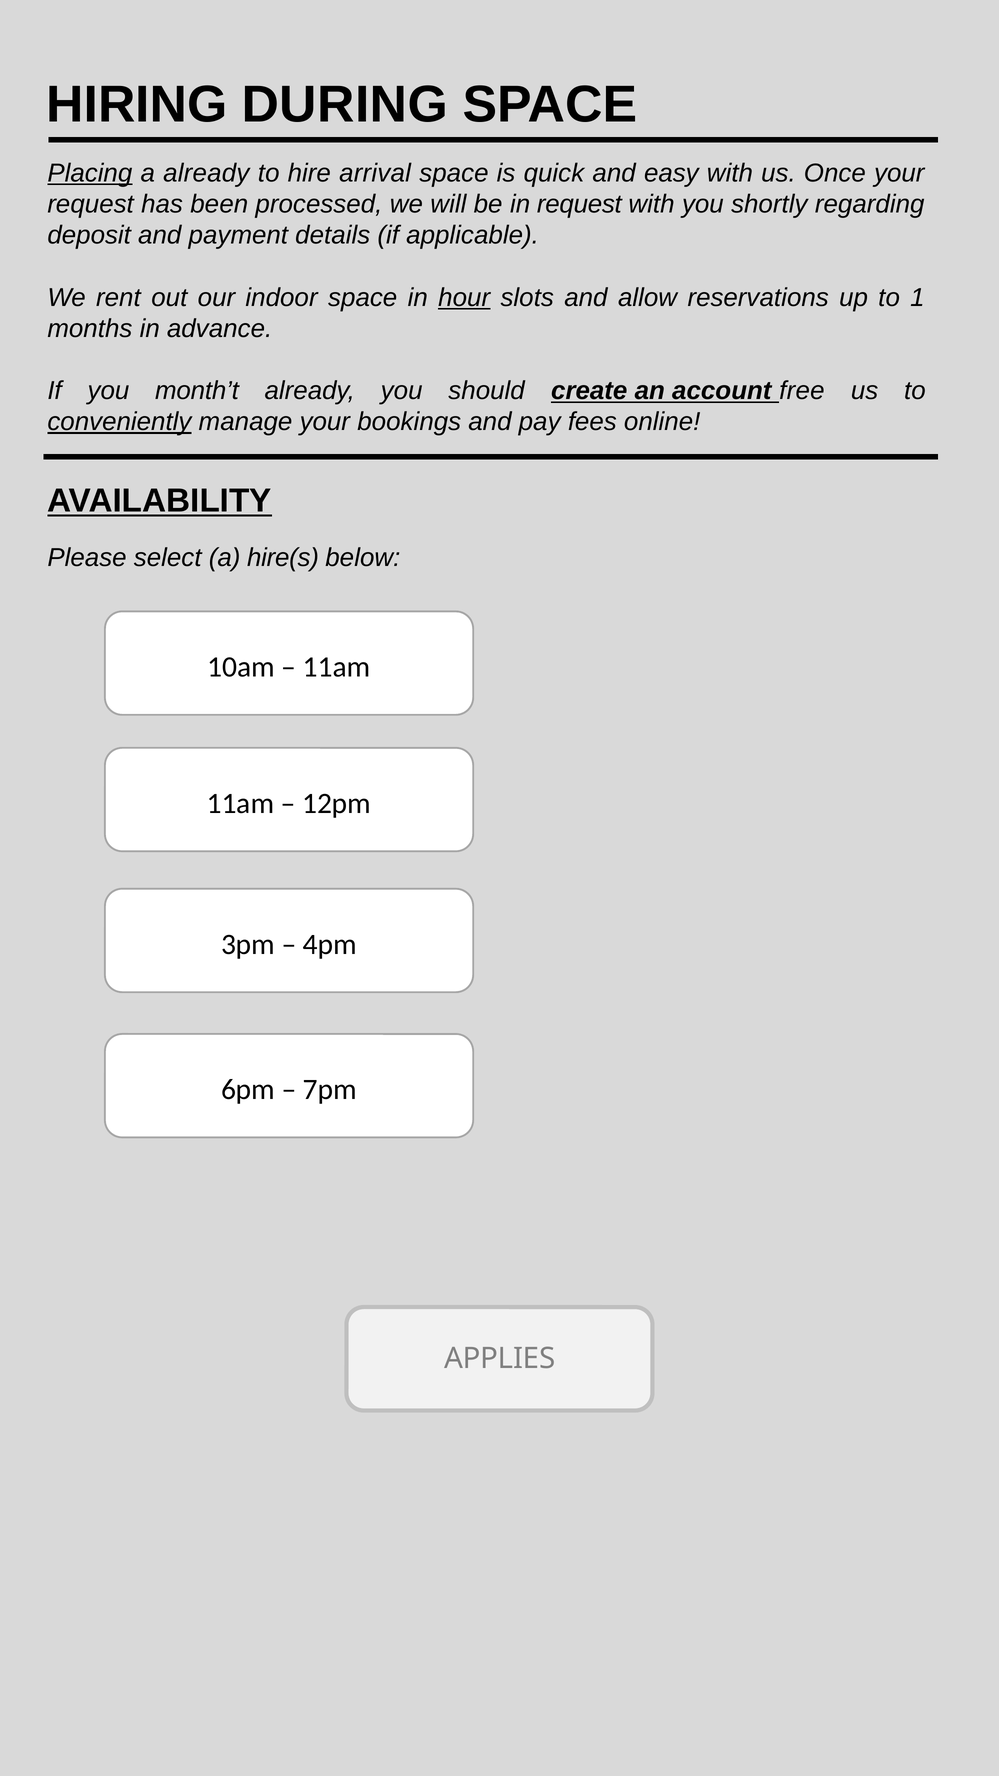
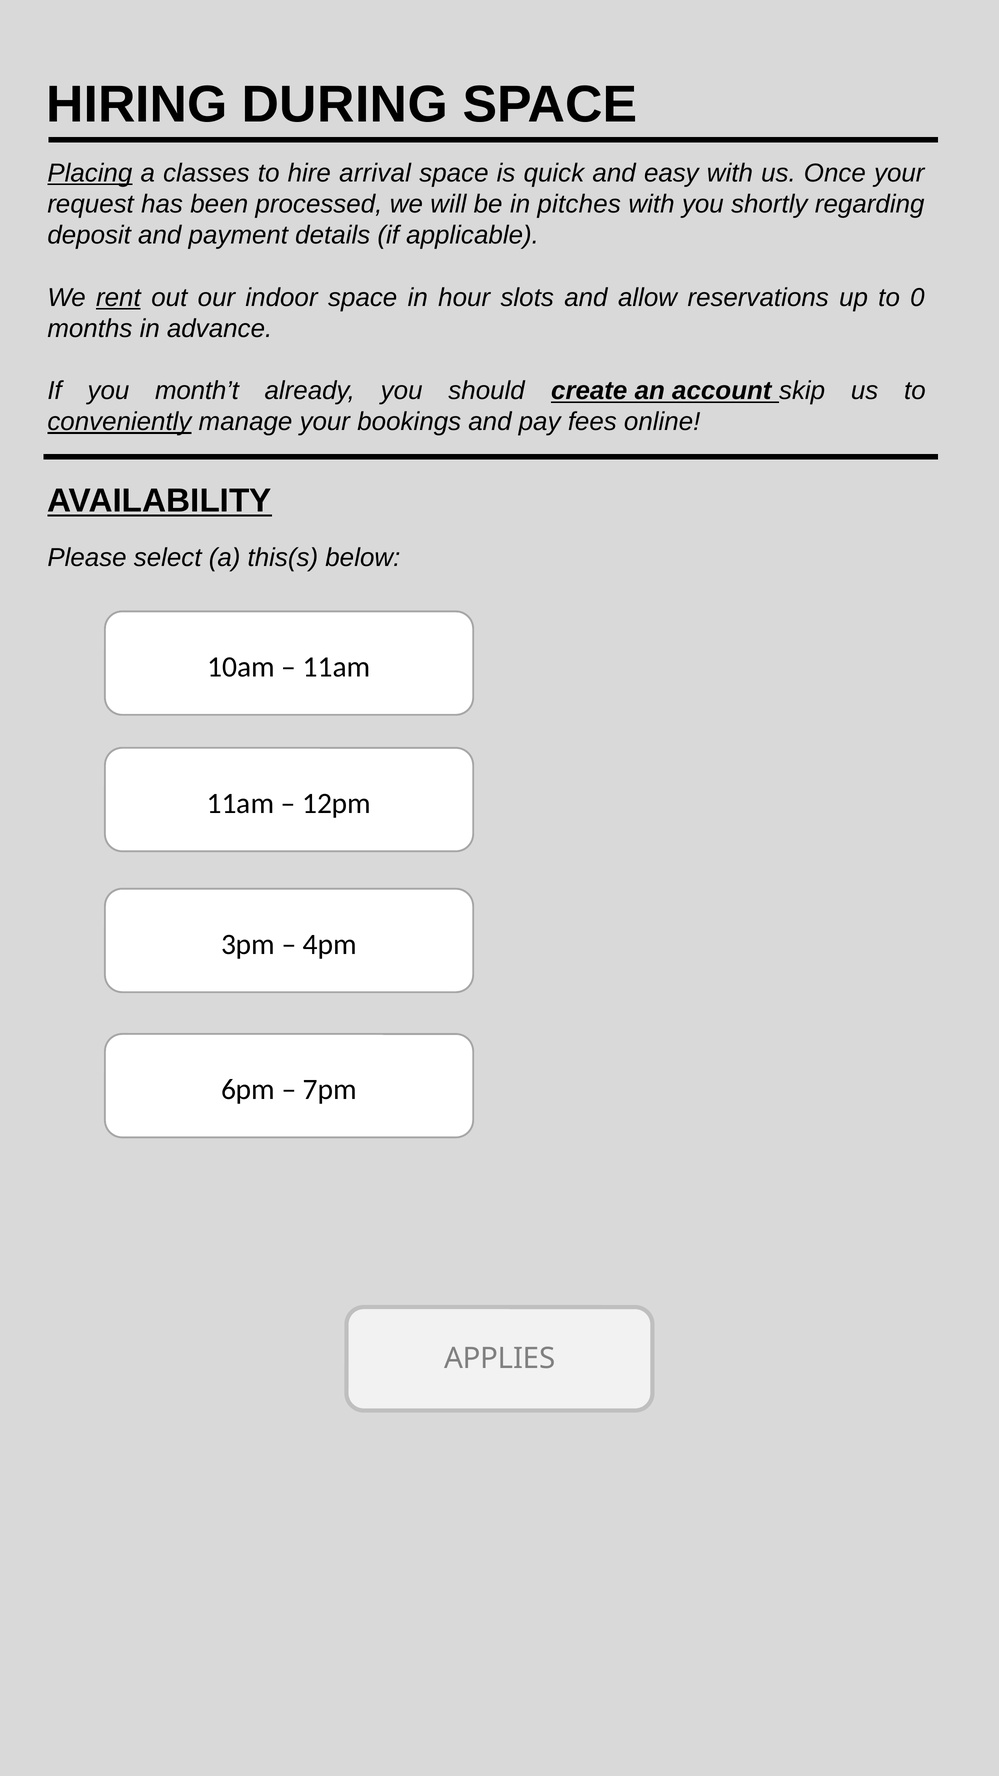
a already: already -> classes
in request: request -> pitches
rent underline: none -> present
hour underline: present -> none
1: 1 -> 0
free: free -> skip
hire(s: hire(s -> this(s
